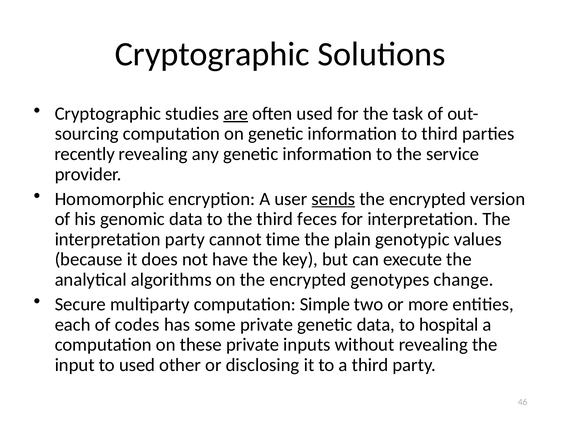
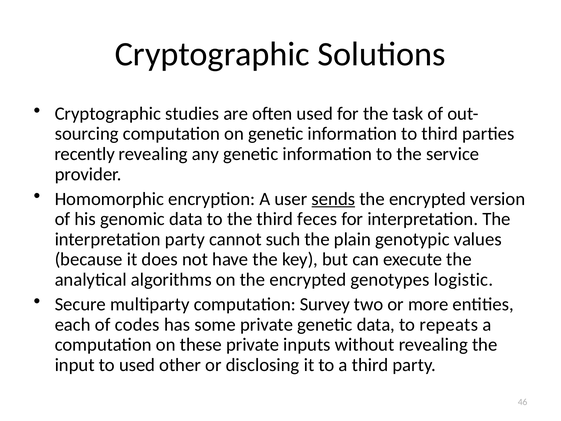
are underline: present -> none
time: time -> such
change: change -> logistic
Simple: Simple -> Survey
hospital: hospital -> repeats
